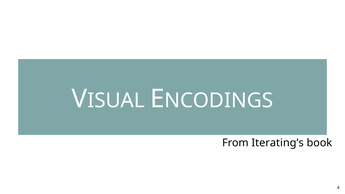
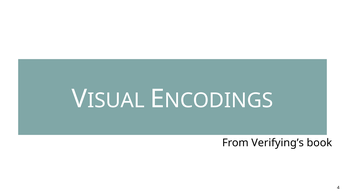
Iterating’s: Iterating’s -> Verifying’s
